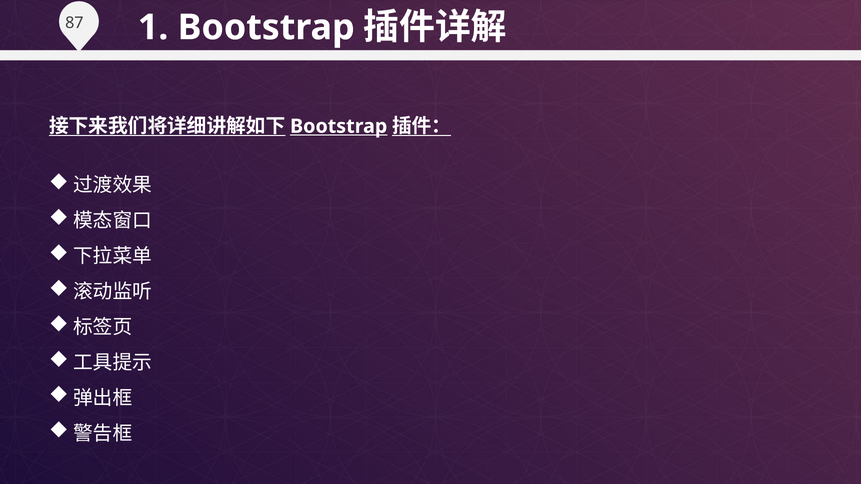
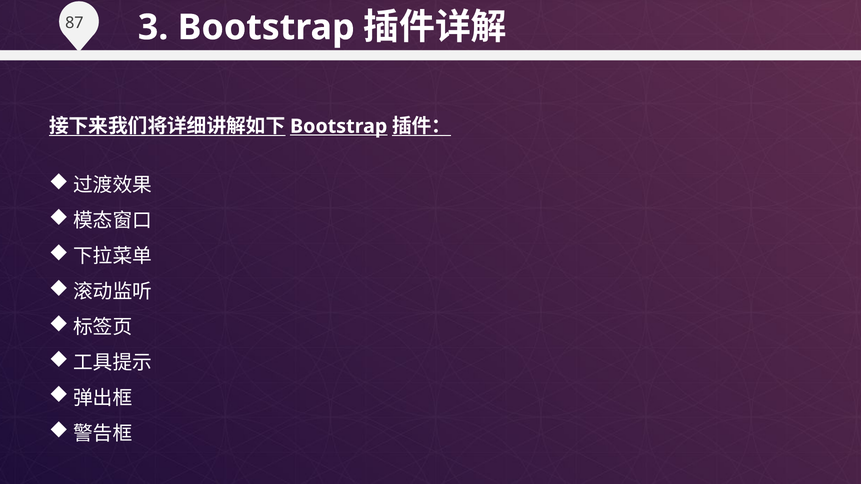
1: 1 -> 3
